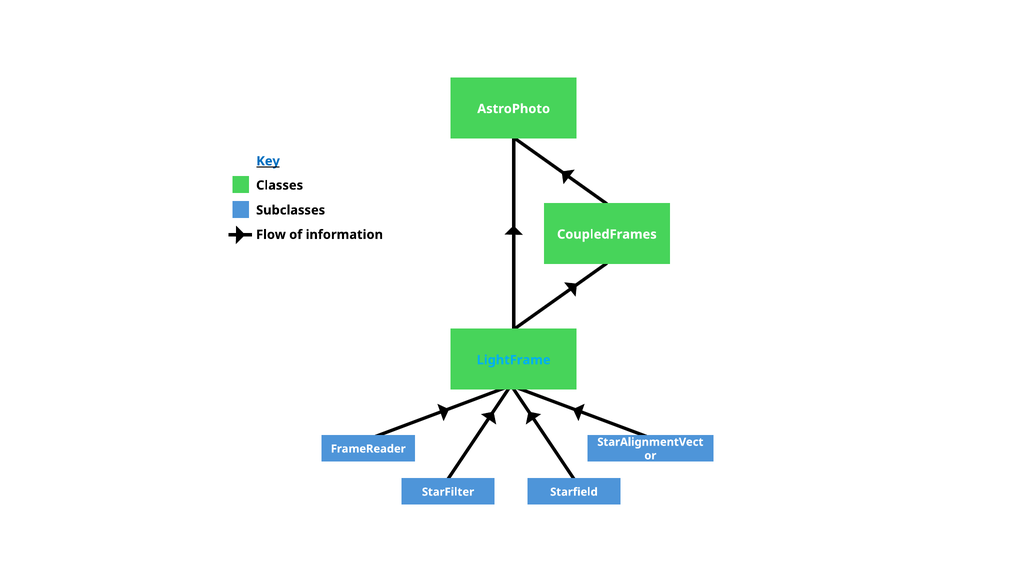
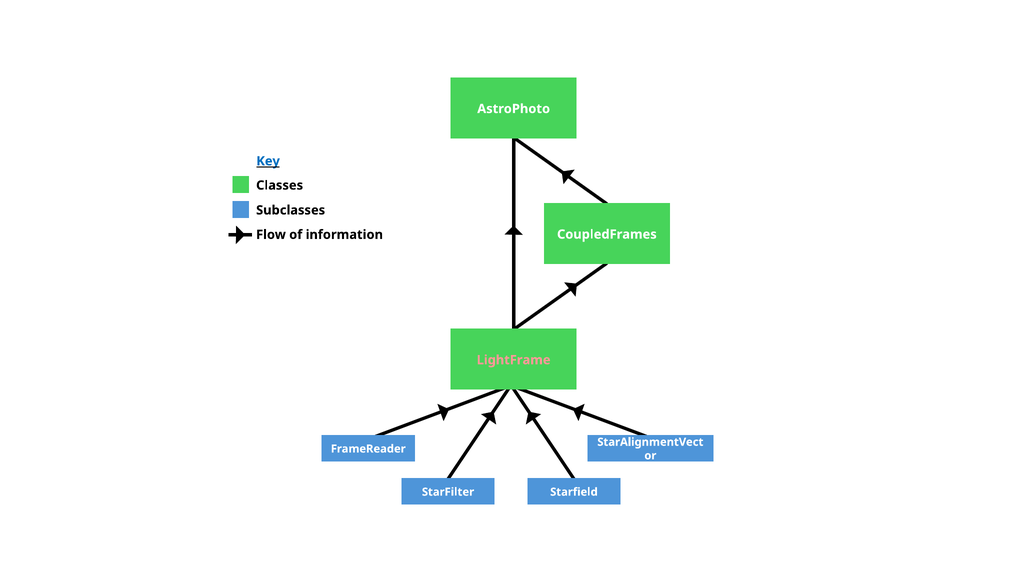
LightFrame colour: light blue -> pink
